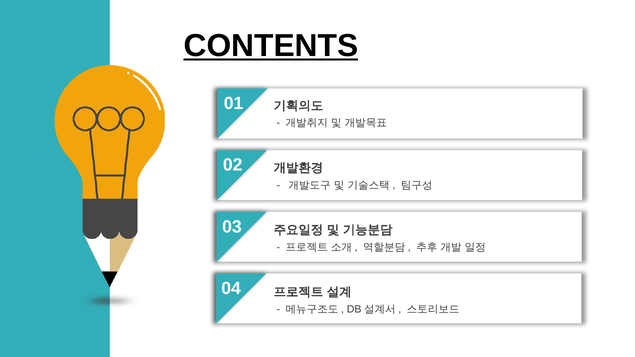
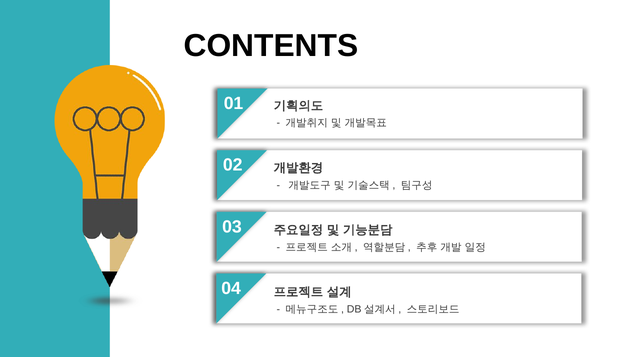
CONTENTS underline: present -> none
